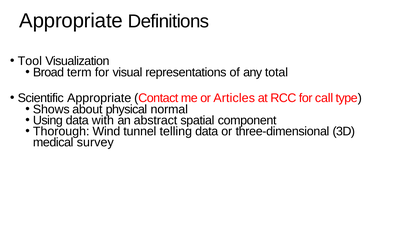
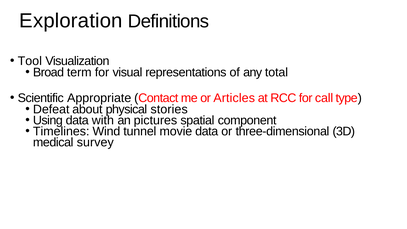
Appropriate at (71, 21): Appropriate -> Exploration
Shows: Shows -> Defeat
normal: normal -> stories
abstract: abstract -> pictures
Thorough: Thorough -> Timelines
telling: telling -> movie
